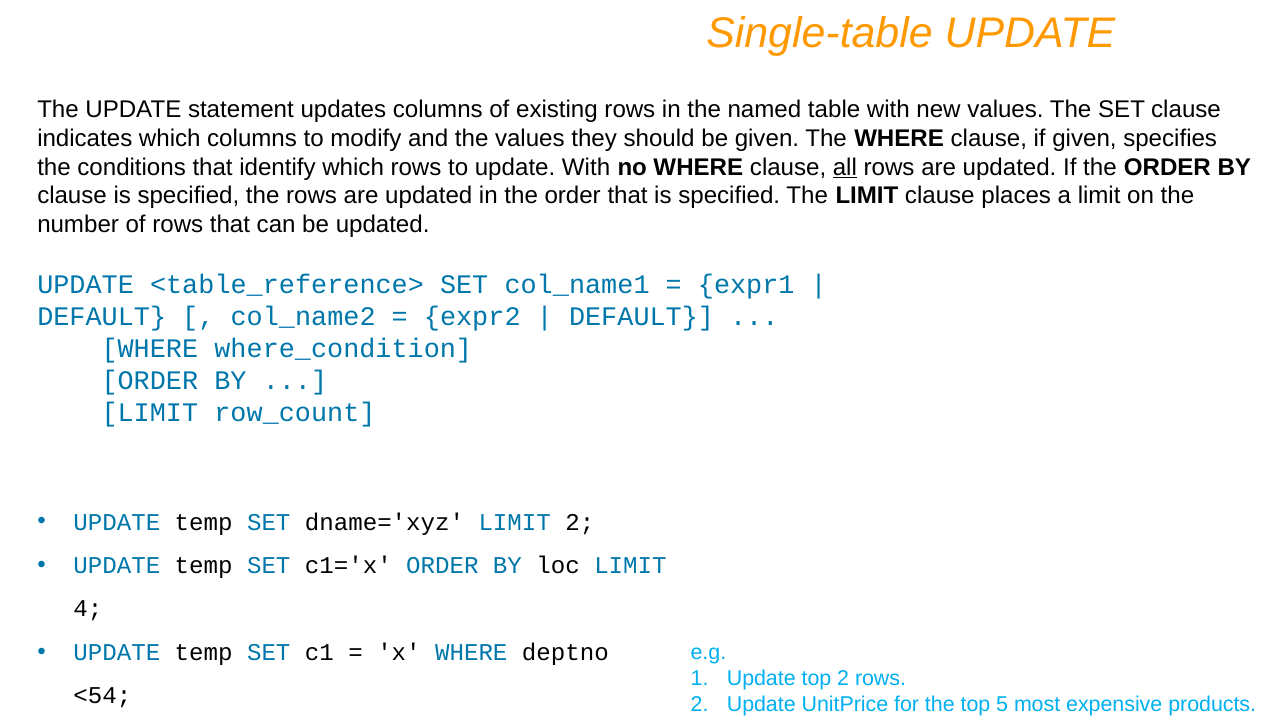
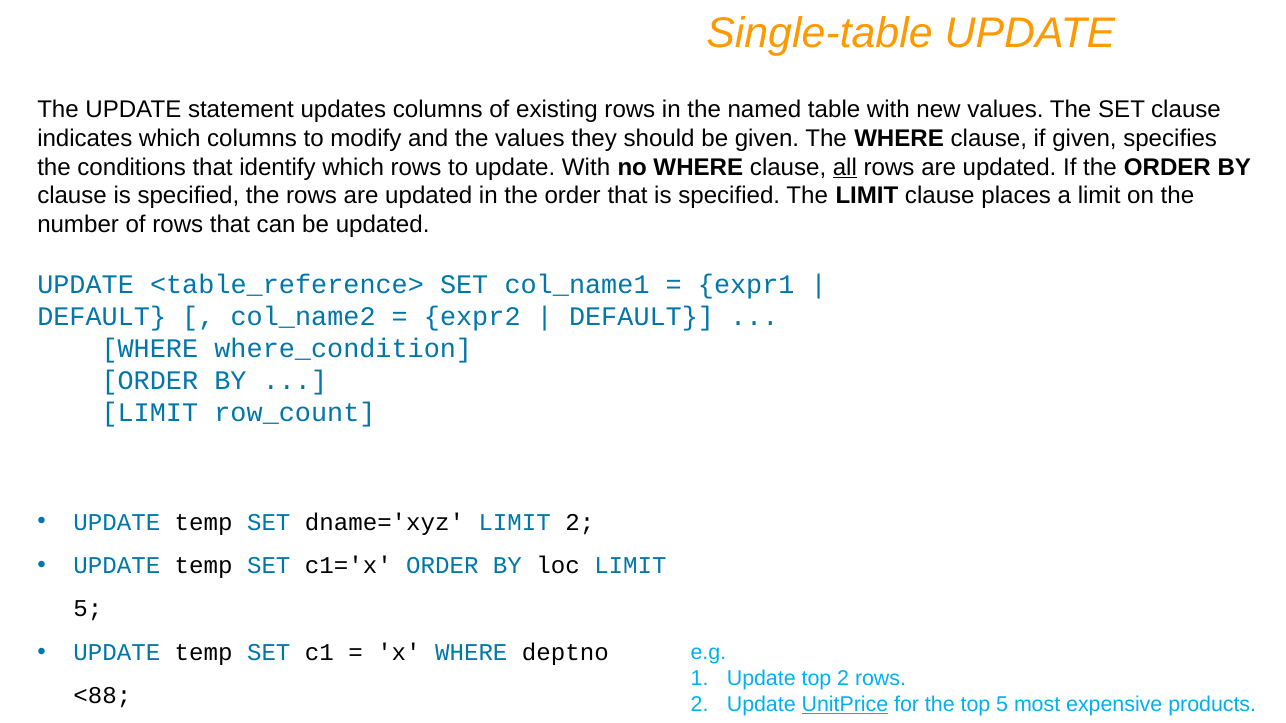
4 at (88, 609): 4 -> 5
<54: <54 -> <88
UnitPrice underline: none -> present
